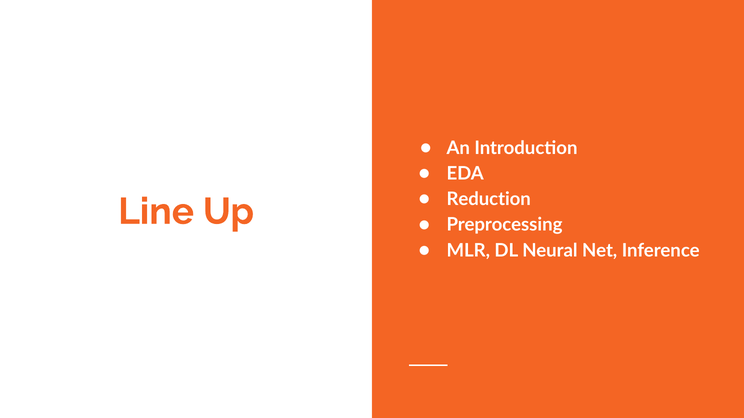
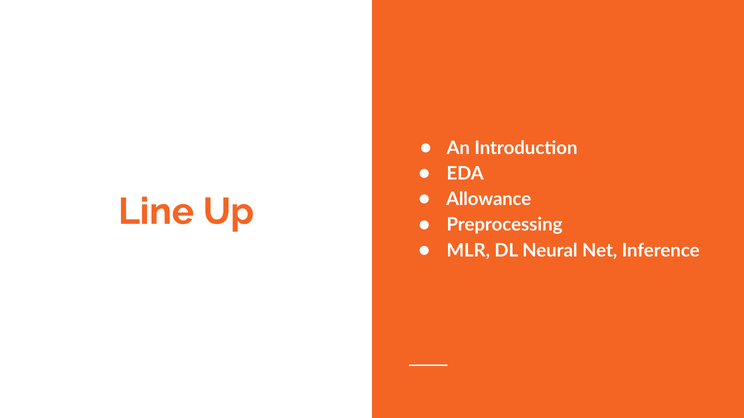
Reduction: Reduction -> Allowance
